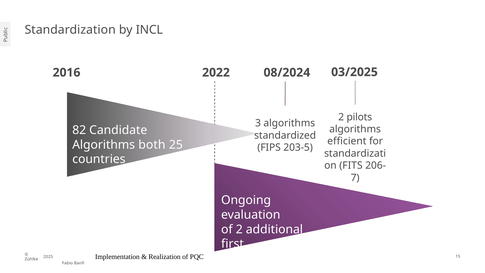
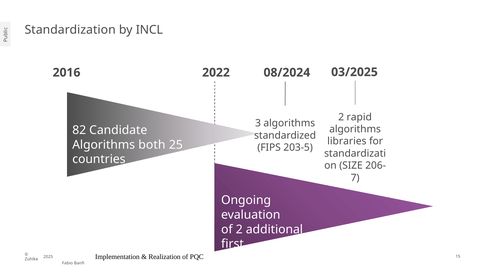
pilots: pilots -> rapid
efficient: efficient -> libraries
FITS: FITS -> SIZE
